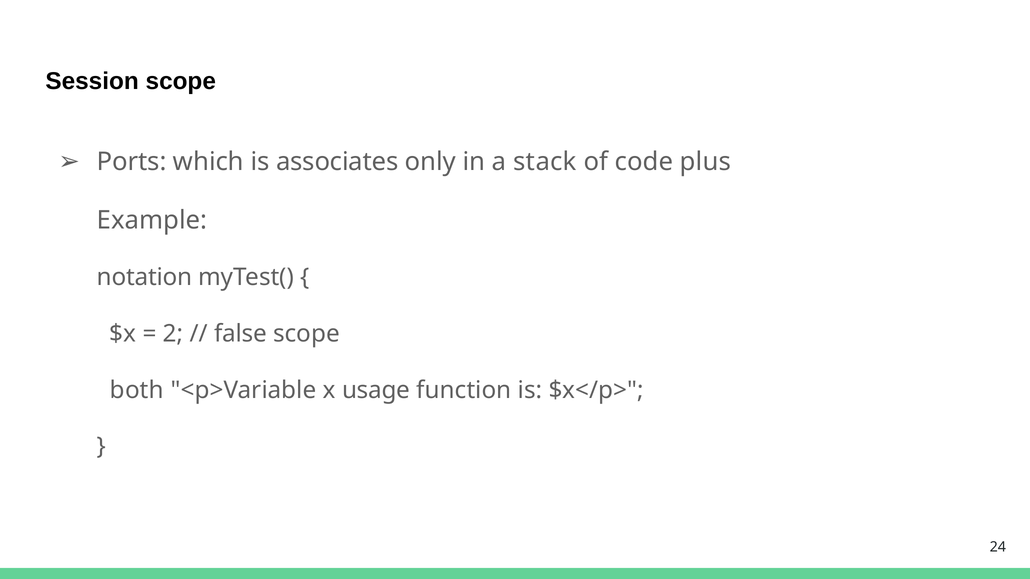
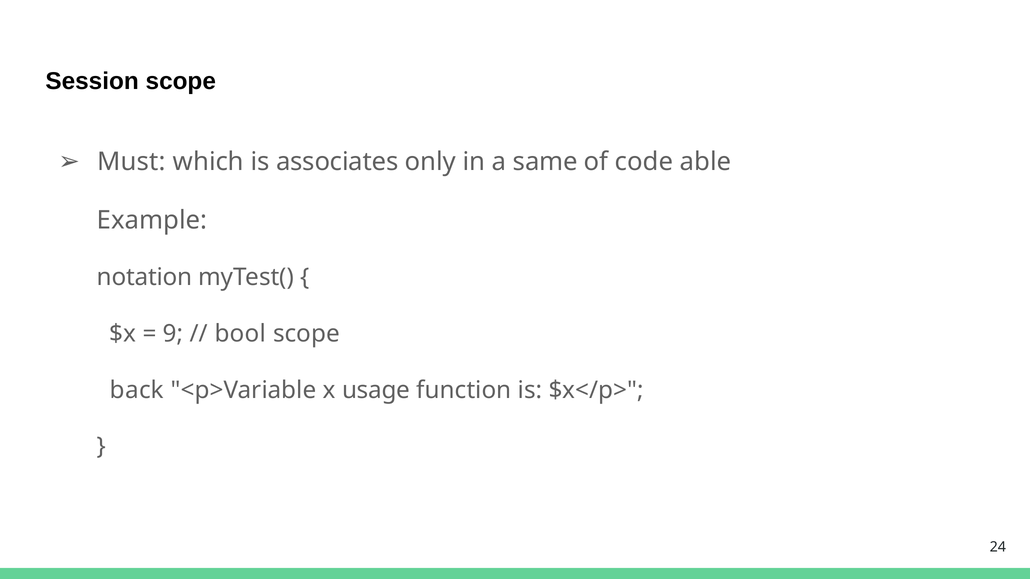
Ports: Ports -> Must
stack: stack -> same
plus: plus -> able
2: 2 -> 9
false: false -> bool
both: both -> back
